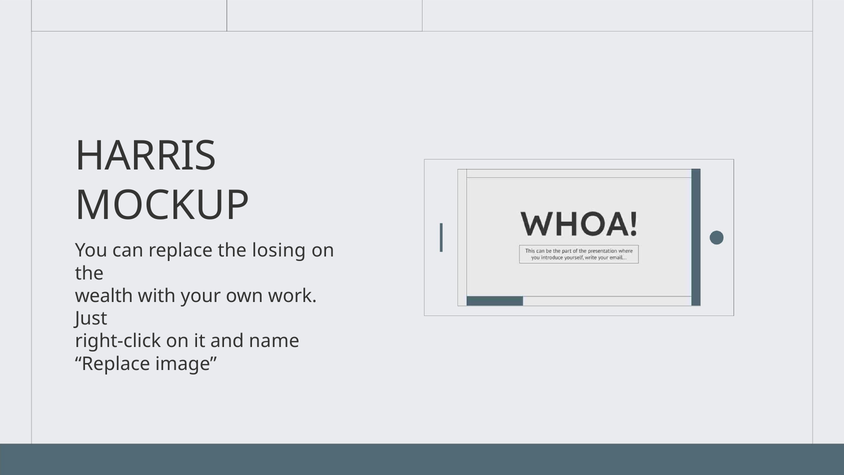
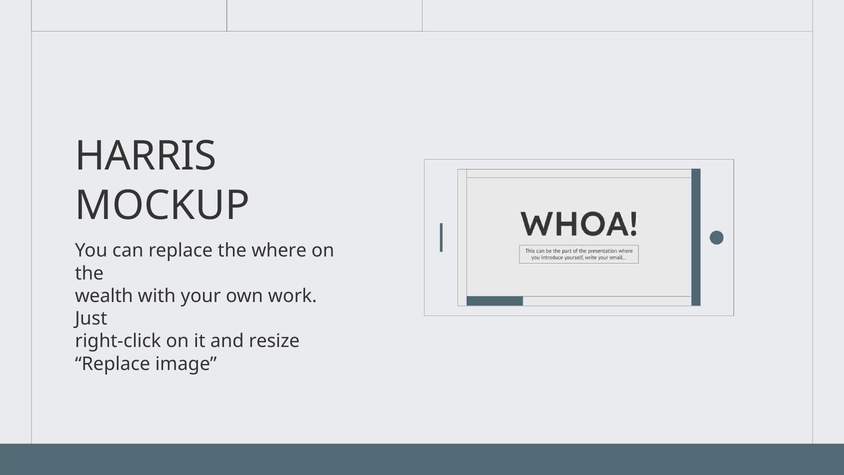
losing: losing -> where
name: name -> resize
